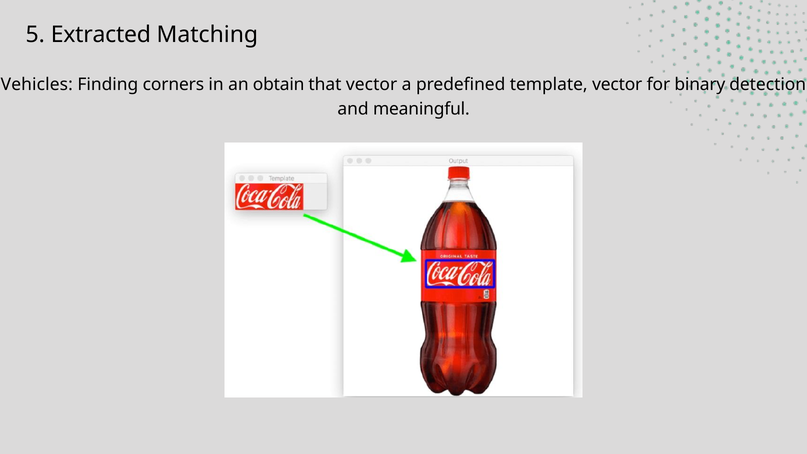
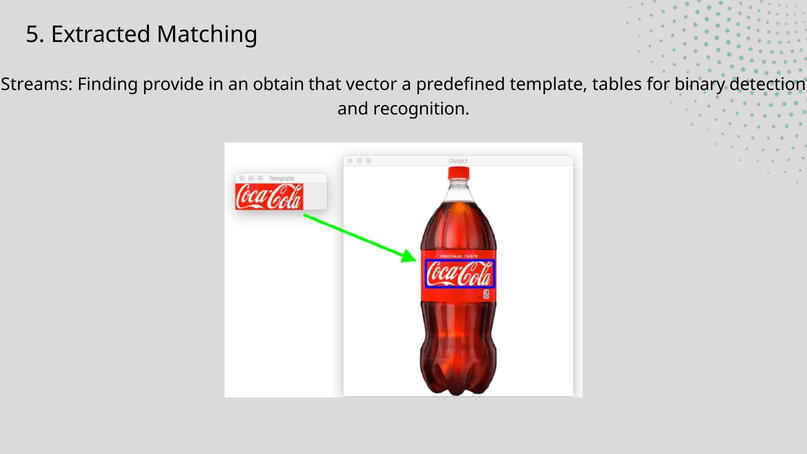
Vehicles: Vehicles -> Streams
corners: corners -> provide
template vector: vector -> tables
meaningful: meaningful -> recognition
